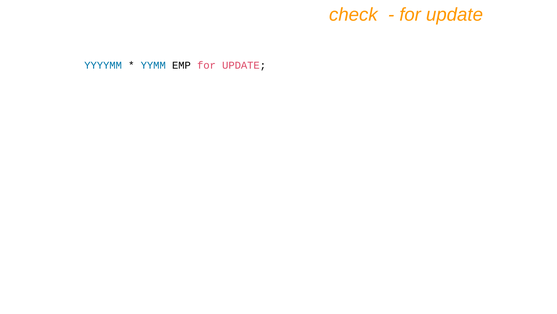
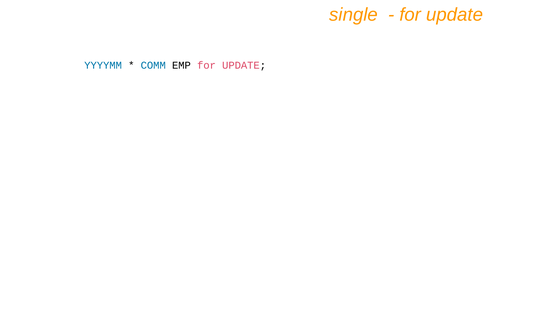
check: check -> single
YYMM: YYMM -> COMM
